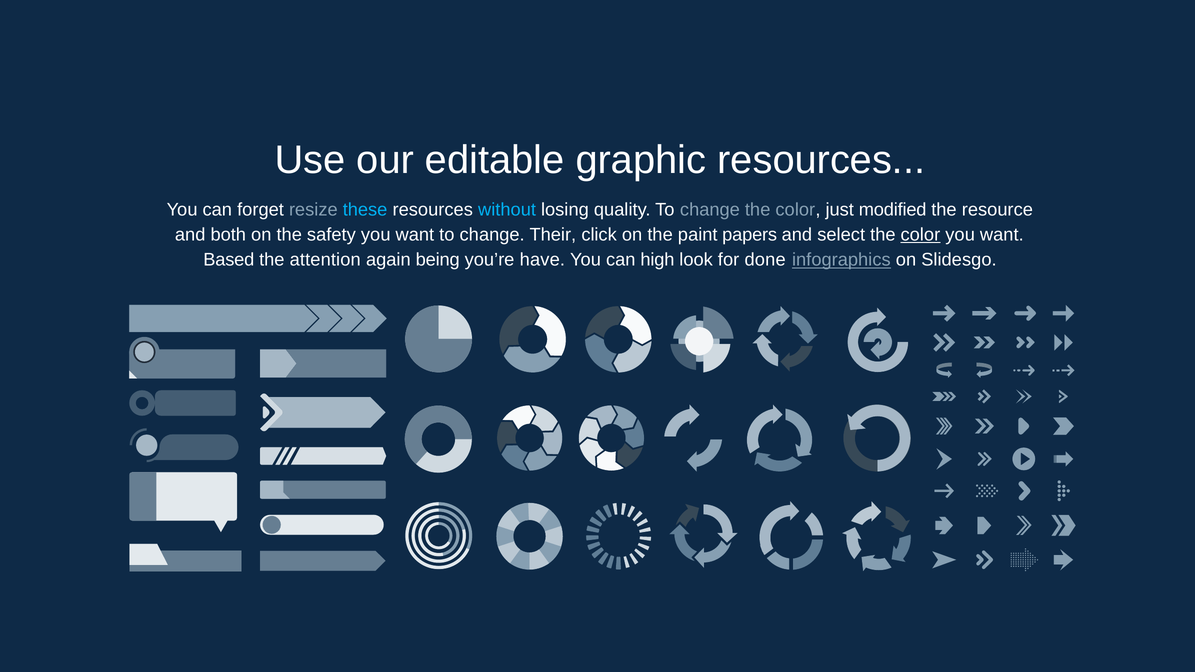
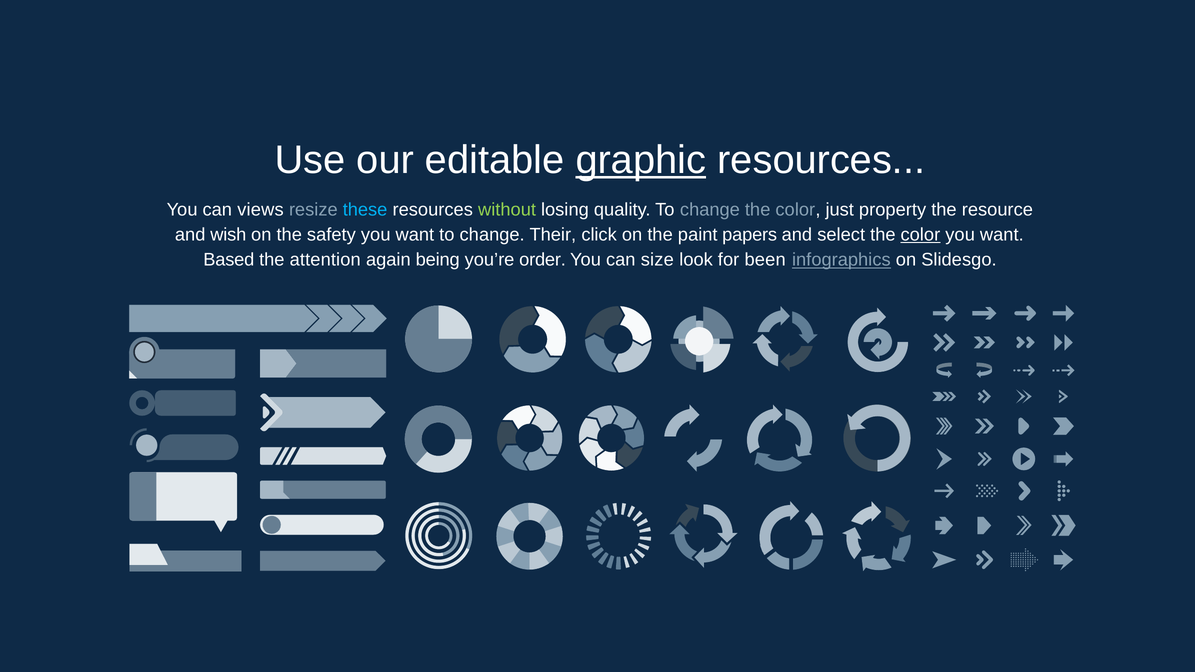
graphic underline: none -> present
forget: forget -> views
without colour: light blue -> light green
modified: modified -> property
both: both -> wish
have: have -> order
high: high -> size
done: done -> been
